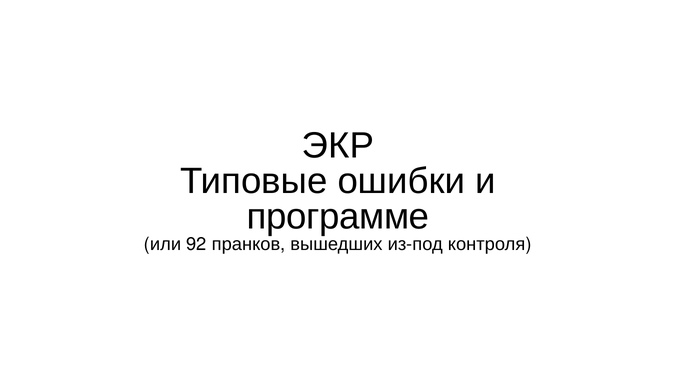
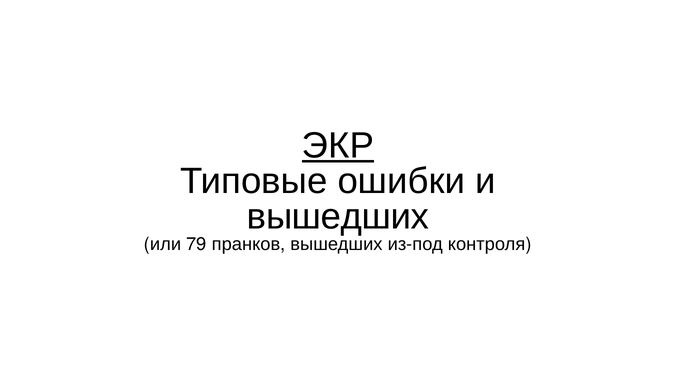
ЭКР underline: none -> present
программе at (338, 217): программе -> вышедших
92: 92 -> 79
